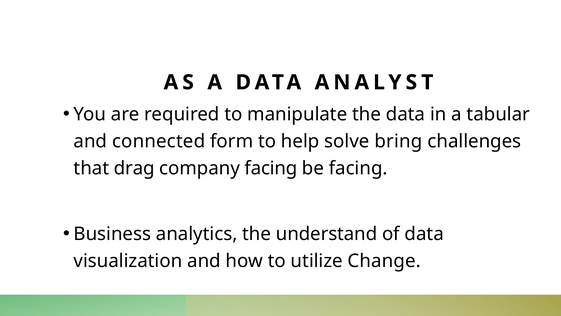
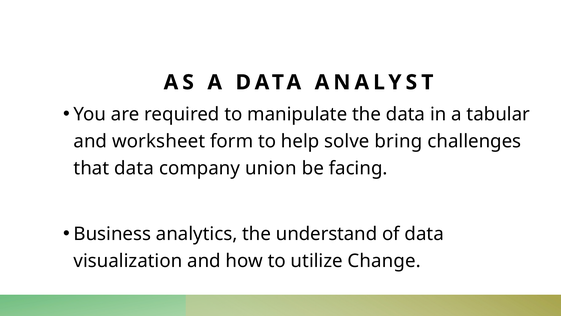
connected: connected -> worksheet
that drag: drag -> data
company facing: facing -> union
